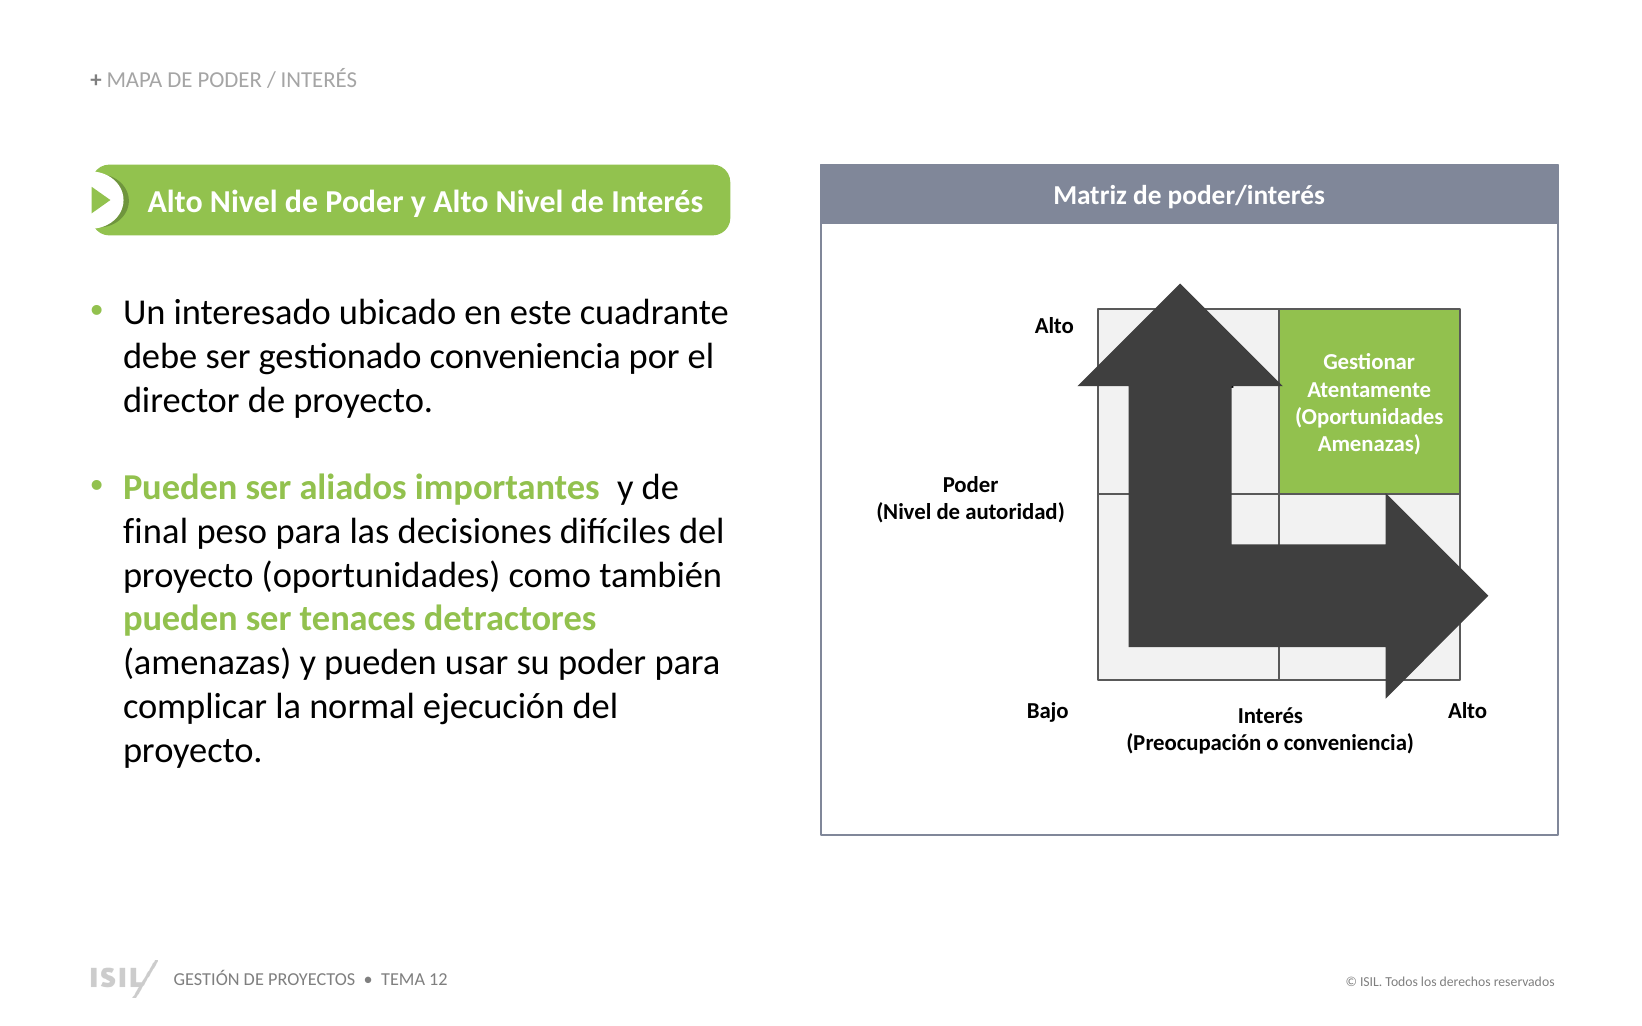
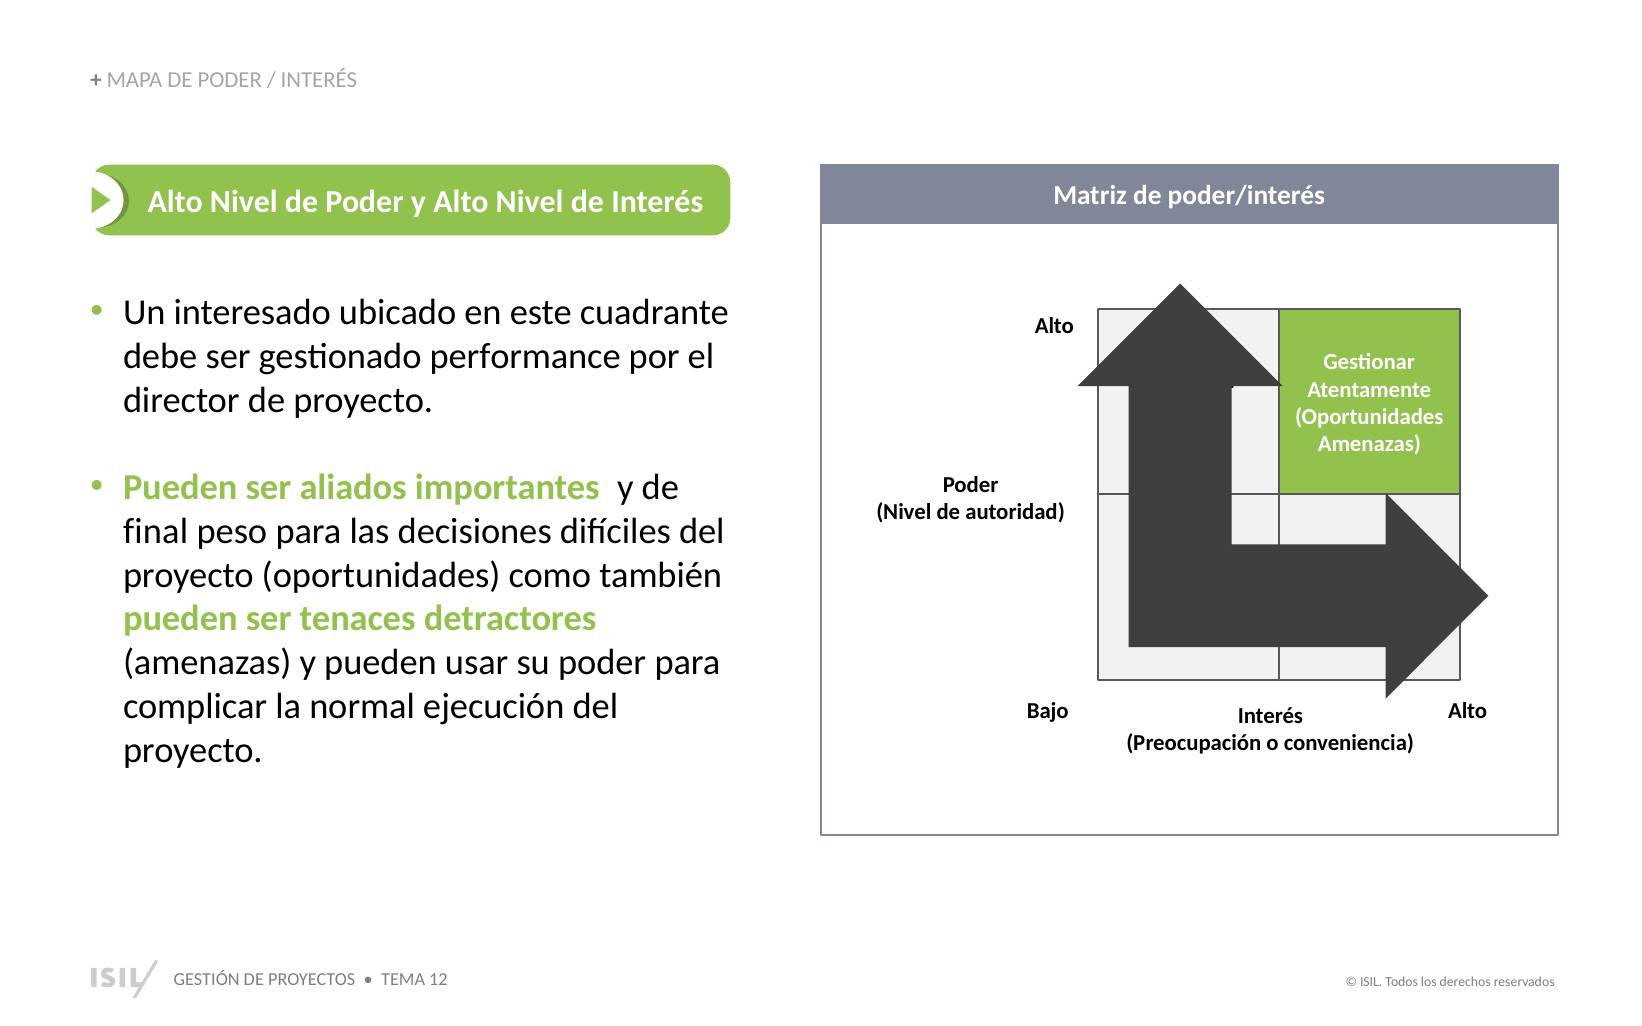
gestionado conveniencia: conveniencia -> performance
